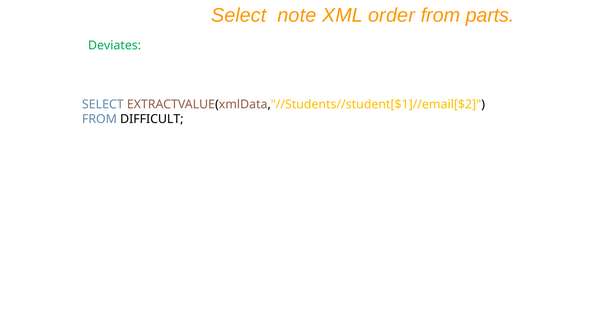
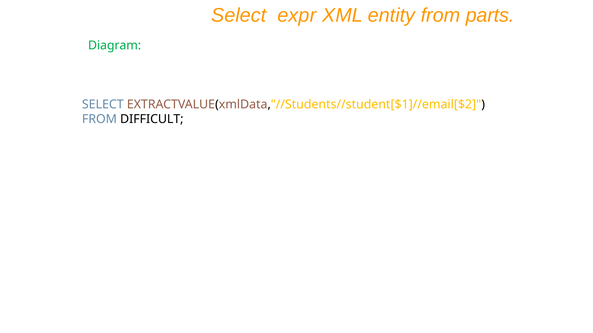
note: note -> expr
order: order -> entity
Deviates: Deviates -> Diagram
